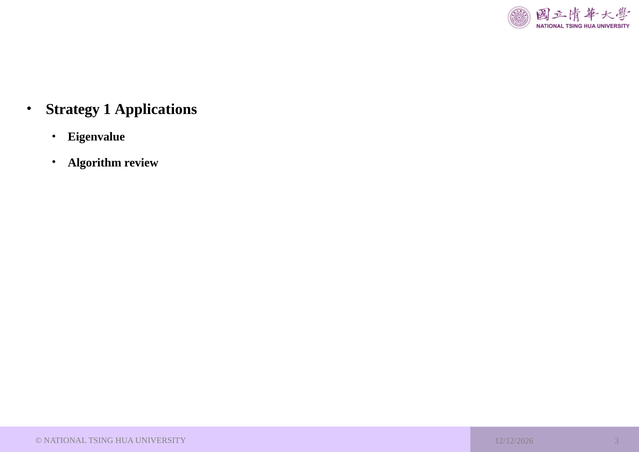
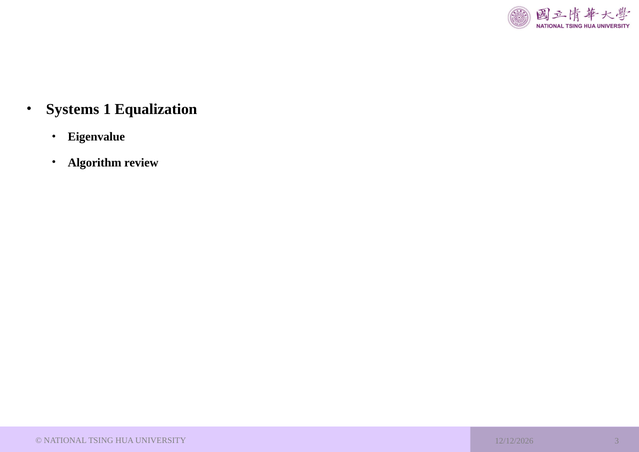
Strategy: Strategy -> Systems
Applications: Applications -> Equalization
